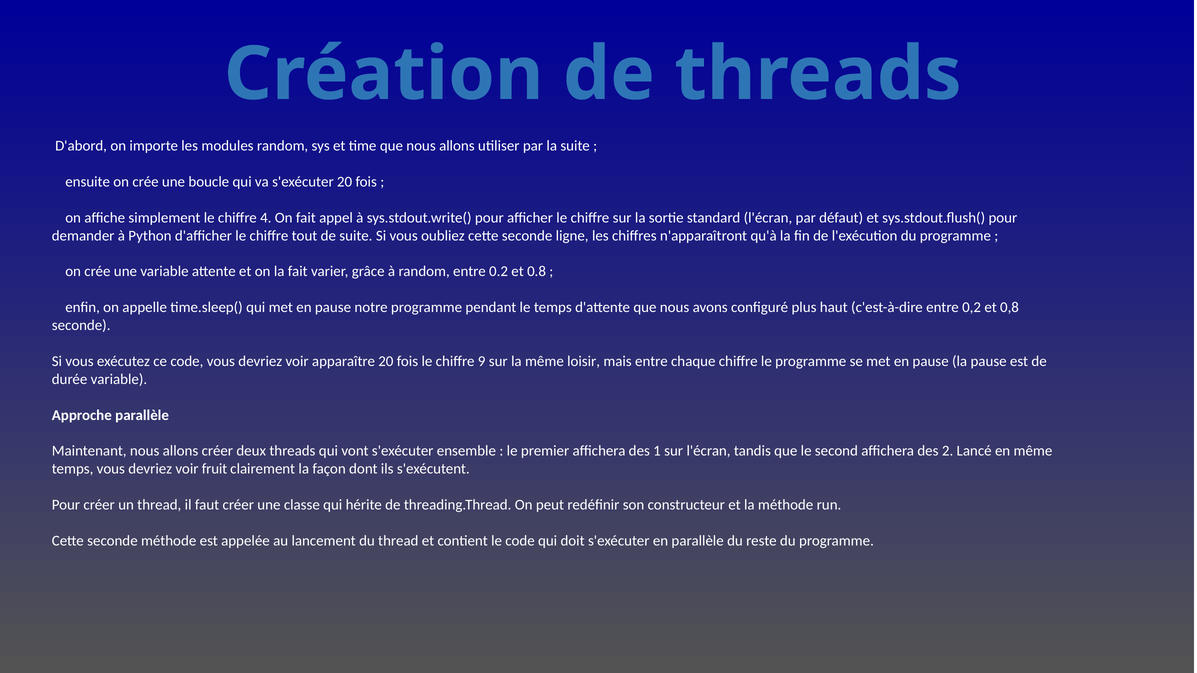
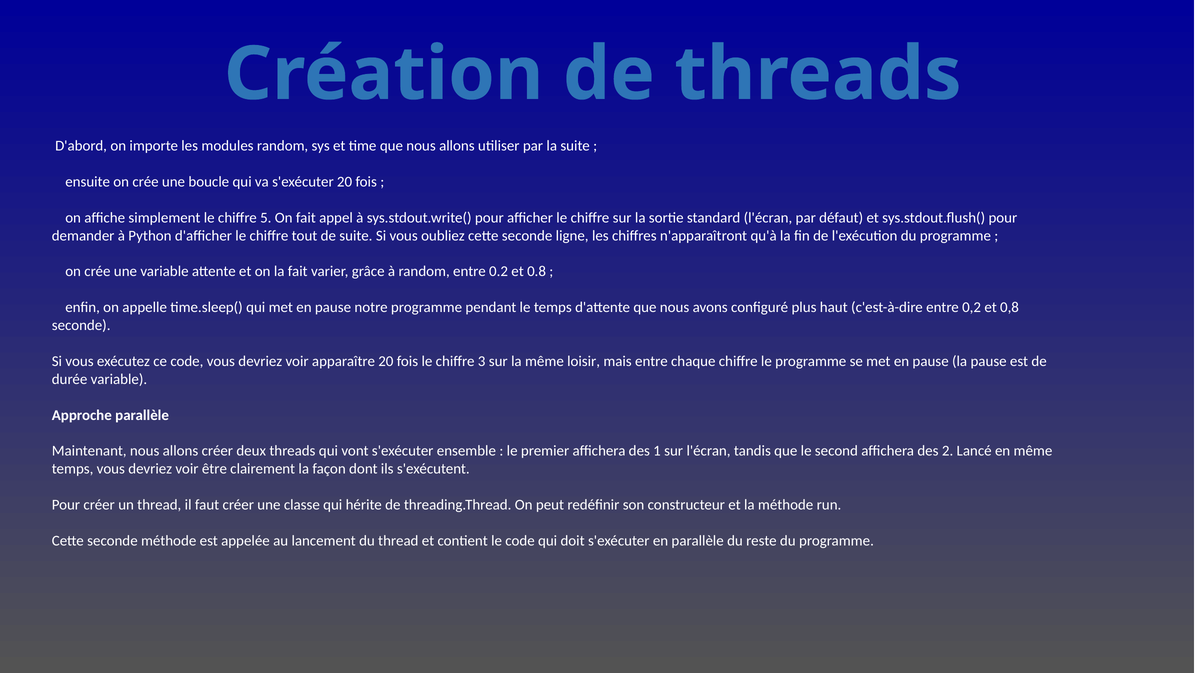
4: 4 -> 5
9: 9 -> 3
fruit: fruit -> être
